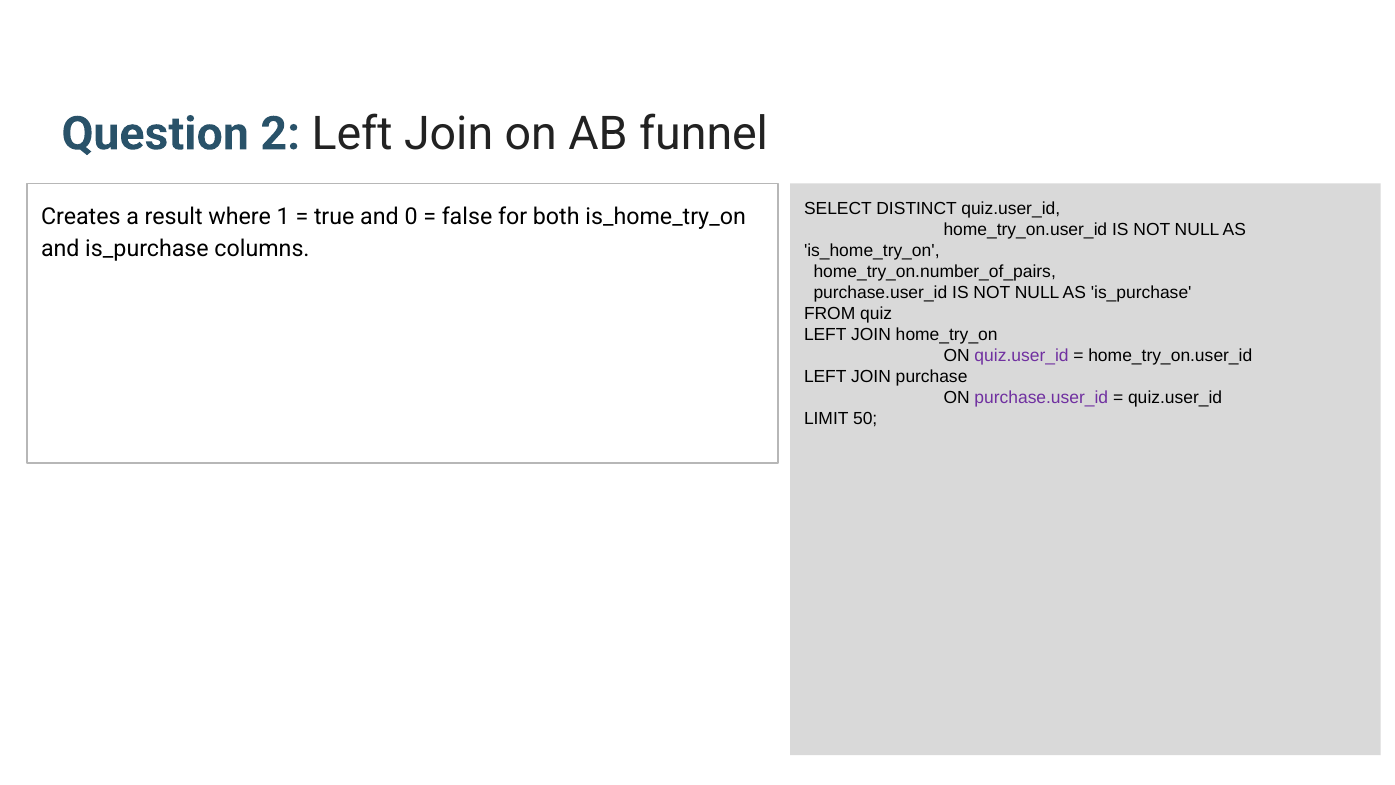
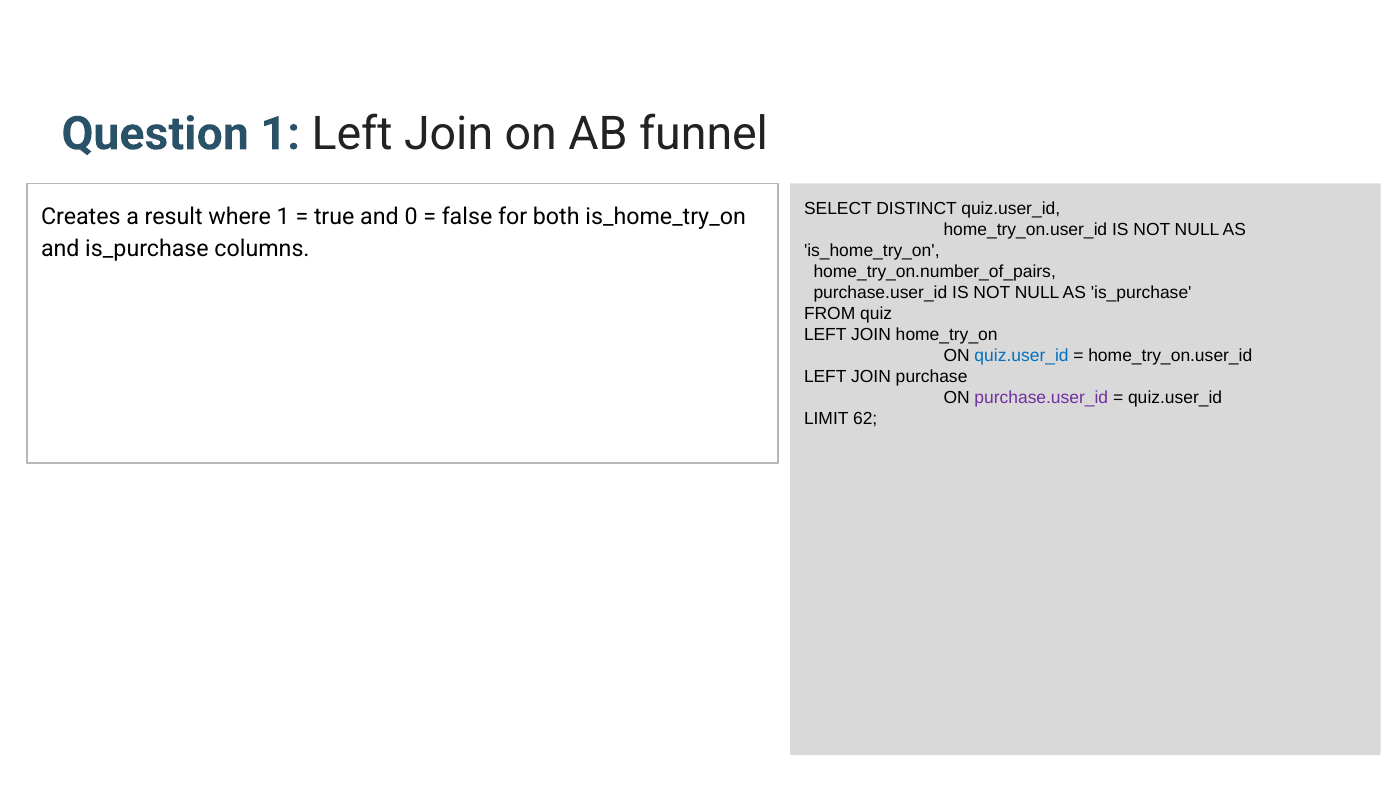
Question 2: 2 -> 1
quiz.user_id at (1022, 356) colour: purple -> blue
50: 50 -> 62
